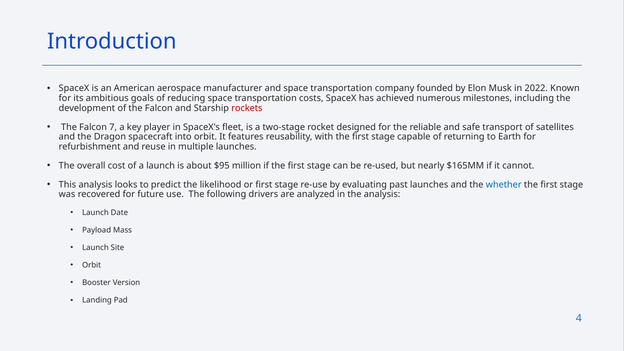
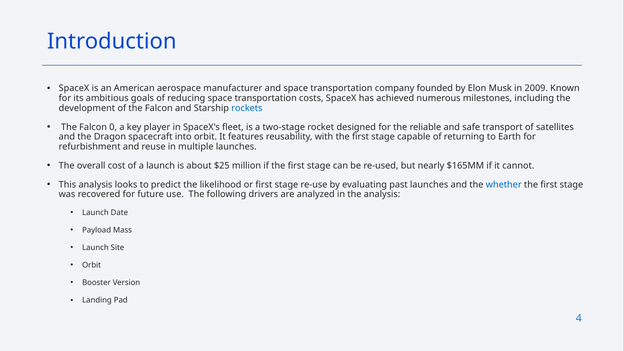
2022: 2022 -> 2009
rockets colour: red -> blue
7: 7 -> 0
$95: $95 -> $25
